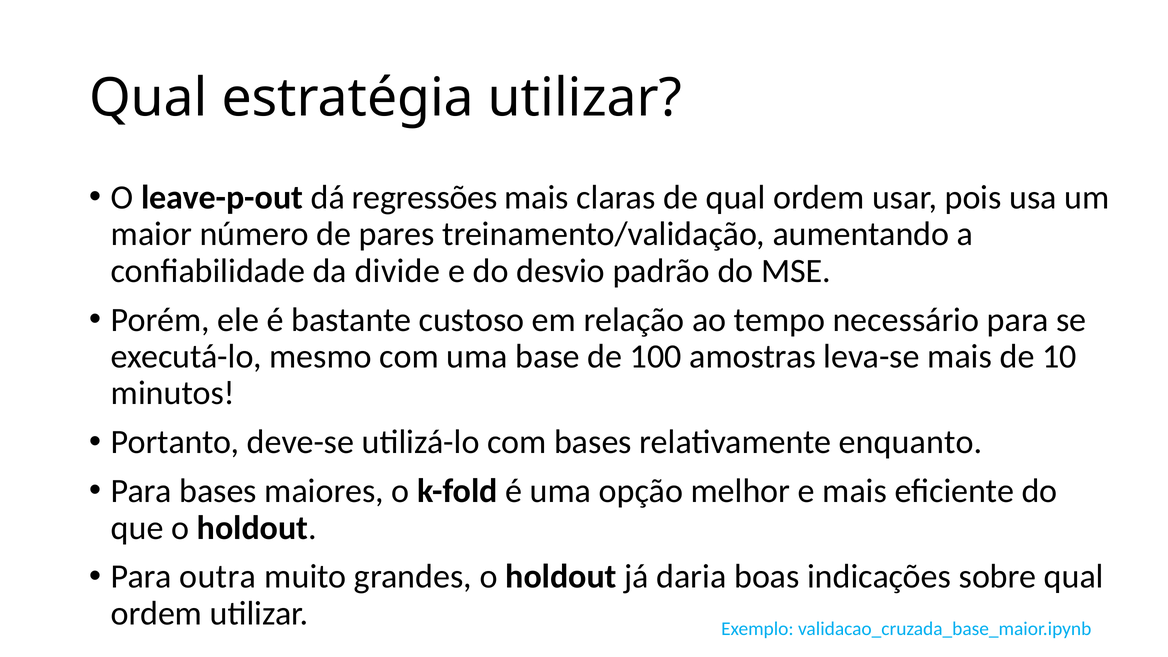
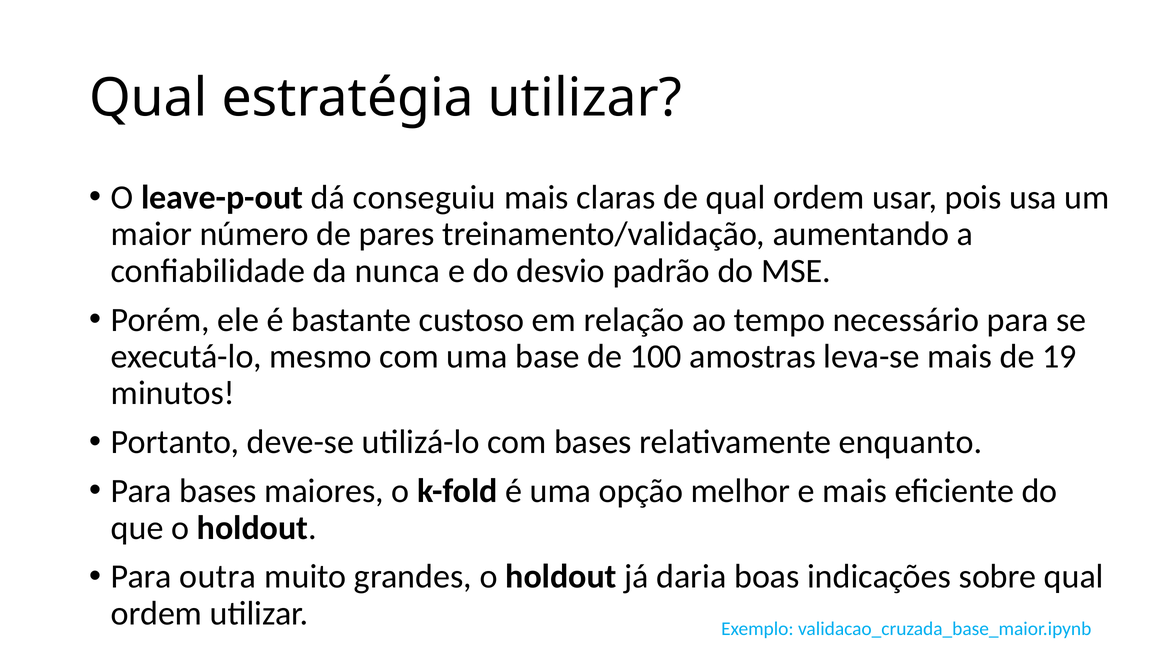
regressões: regressões -> conseguiu
divide: divide -> nunca
10: 10 -> 19
